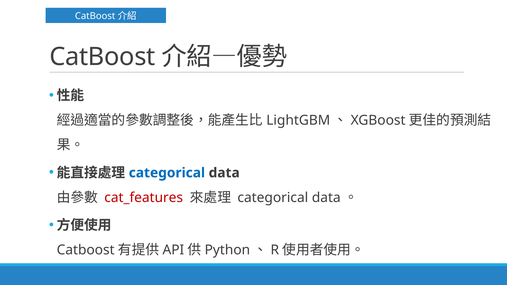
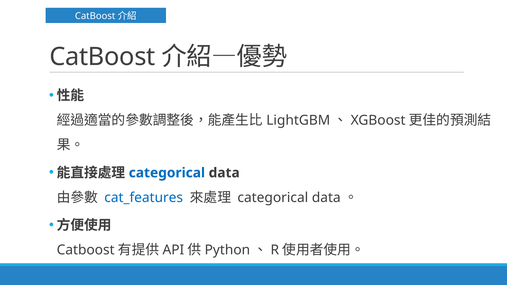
cat_features colour: red -> blue
